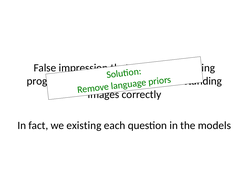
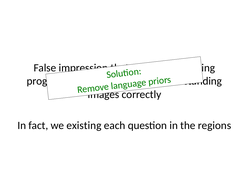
models: models -> regions
